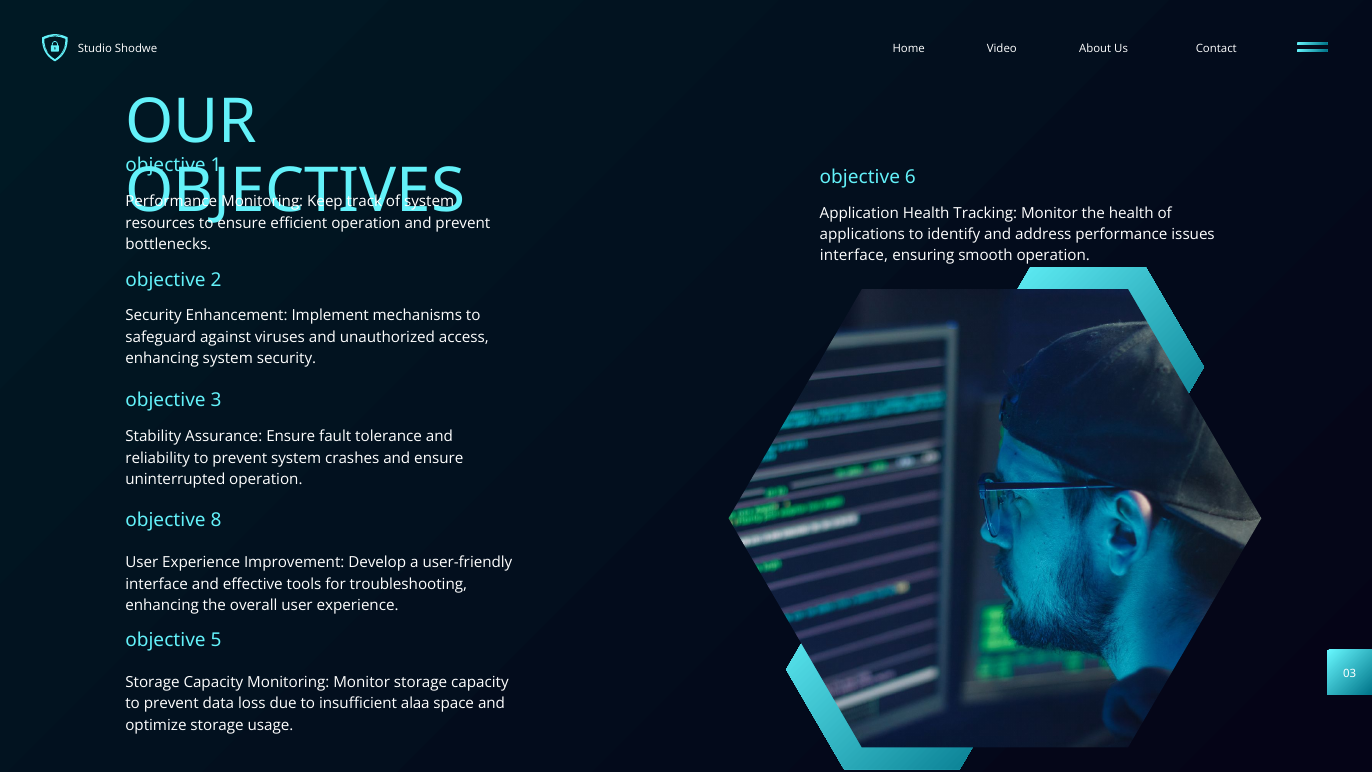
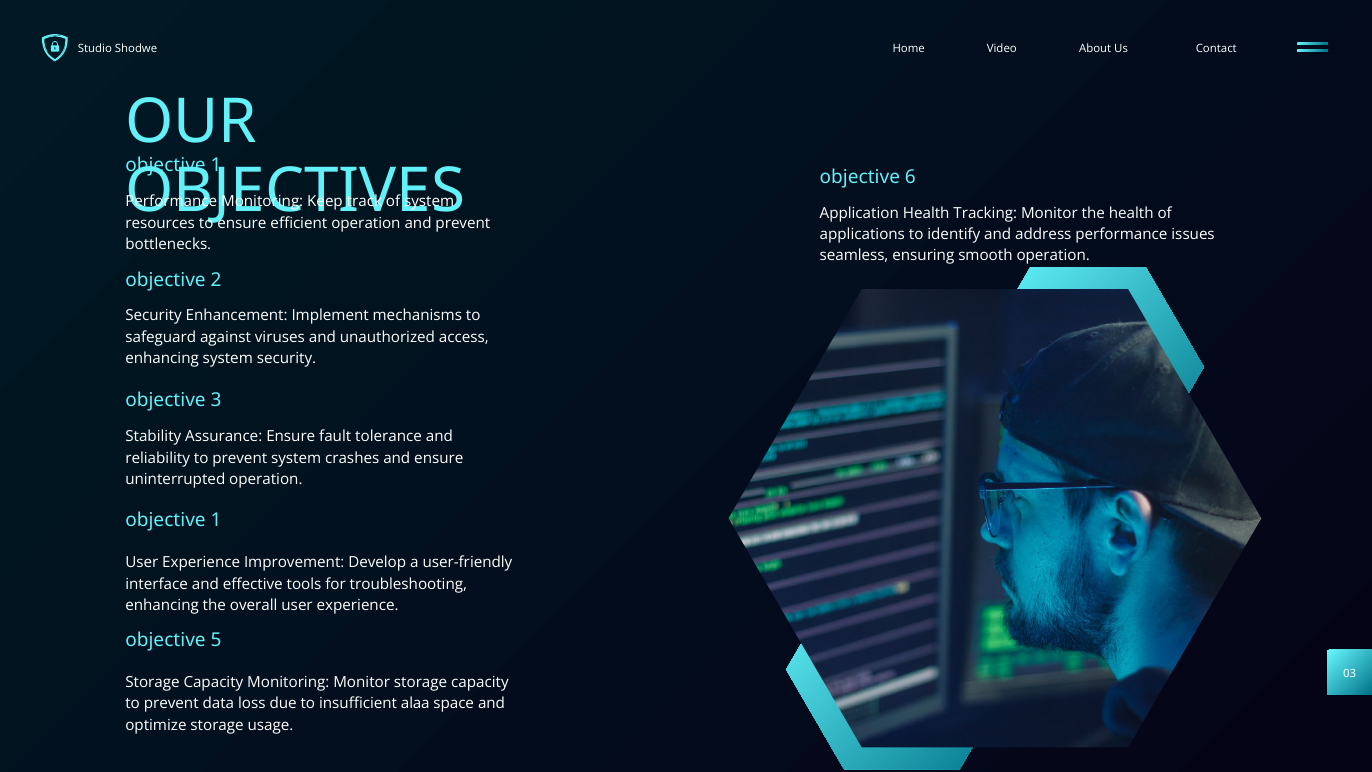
interface at (854, 256): interface -> seamless
8 at (216, 520): 8 -> 1
